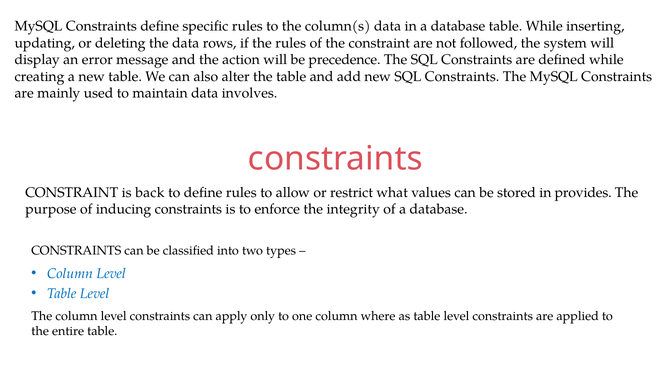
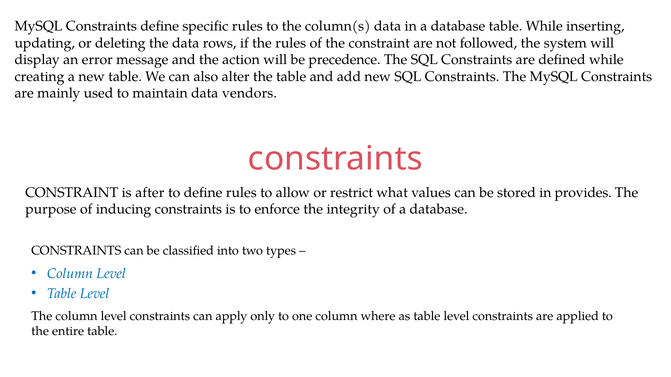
involves: involves -> vendors
back: back -> after
